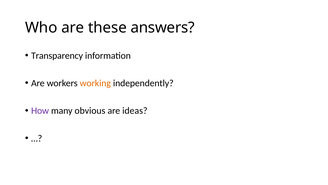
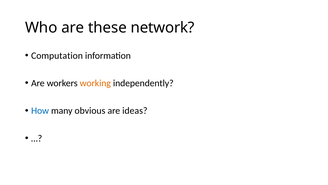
answers: answers -> network
Transparency: Transparency -> Computation
How colour: purple -> blue
